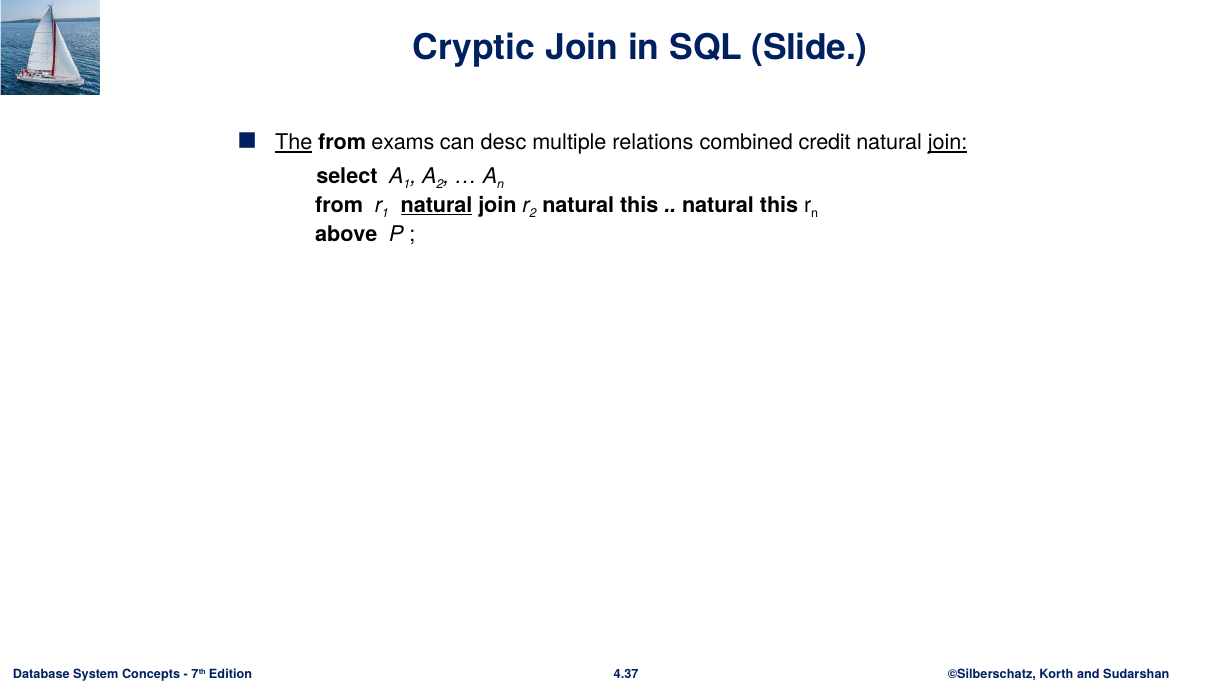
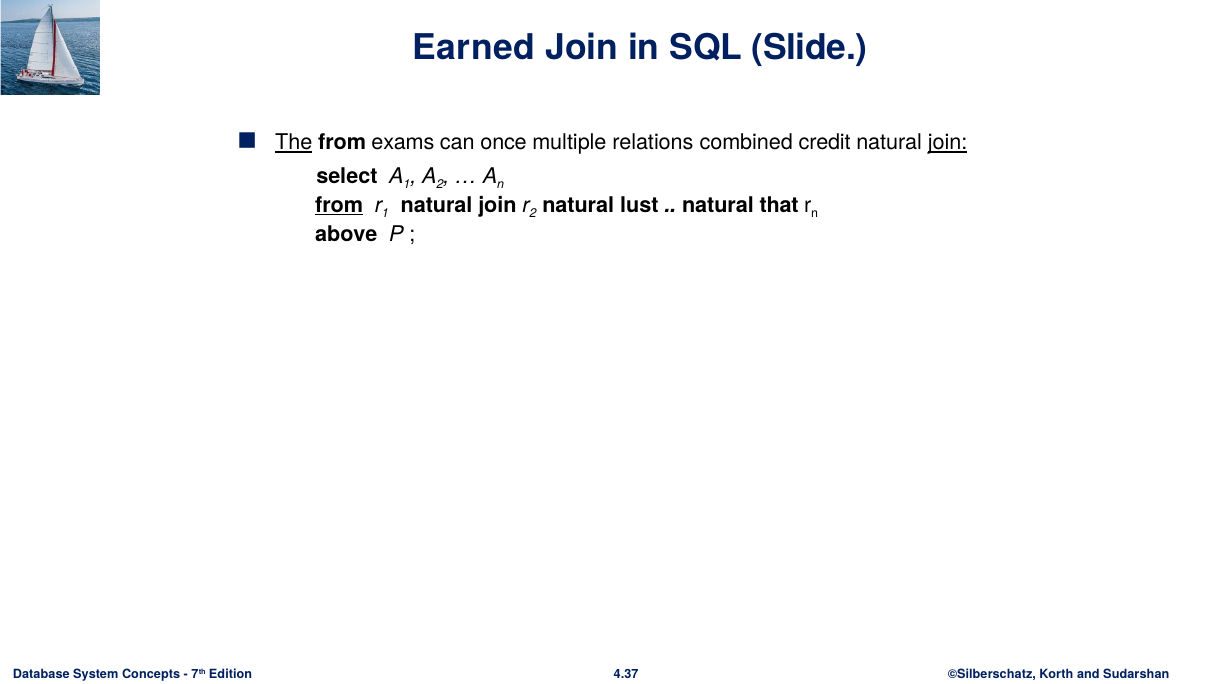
Cryptic: Cryptic -> Earned
desc: desc -> once
from at (339, 206) underline: none -> present
natural at (437, 206) underline: present -> none
this at (639, 206): this -> lust
this at (779, 206): this -> that
